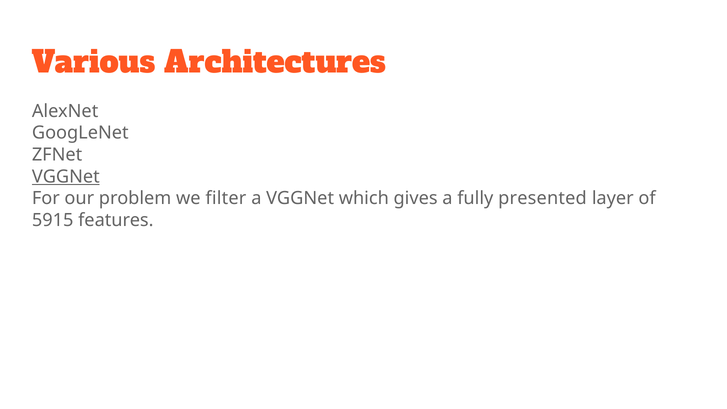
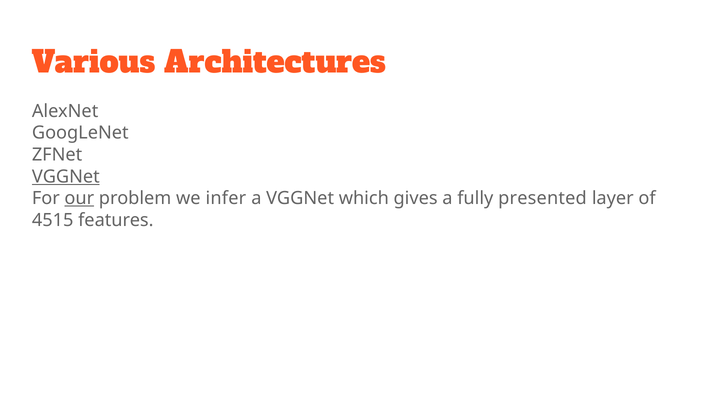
our underline: none -> present
filter: filter -> infer
5915: 5915 -> 4515
